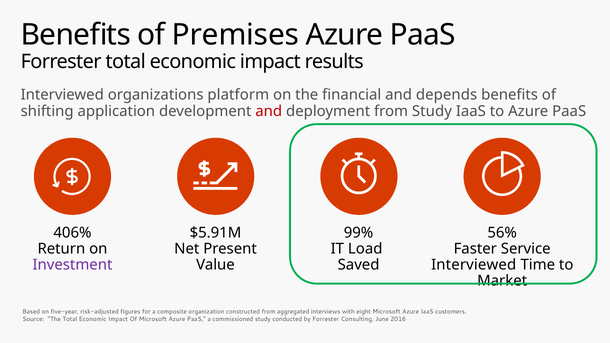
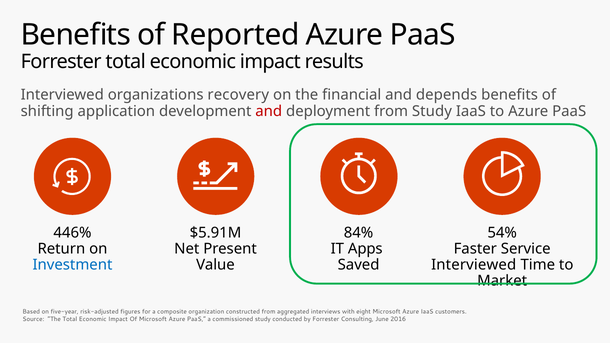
Premises: Premises -> Reported
platform: platform -> recovery
406%: 406% -> 446%
99%: 99% -> 84%
56%: 56% -> 54%
Load: Load -> Apps
Investment colour: purple -> blue
